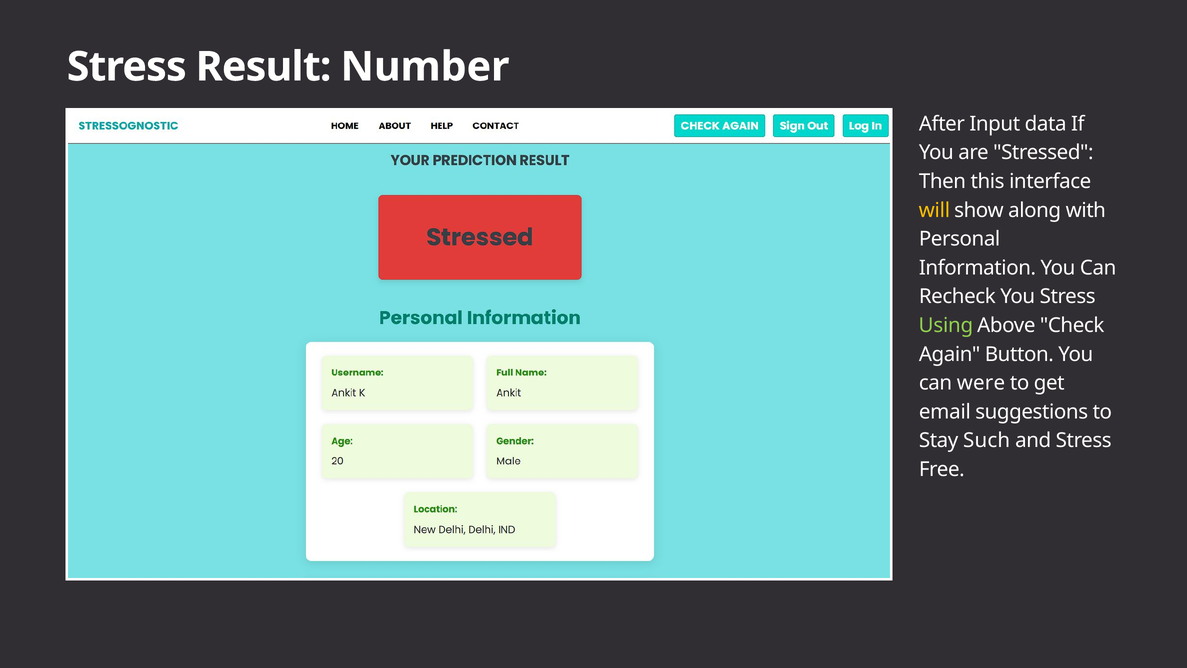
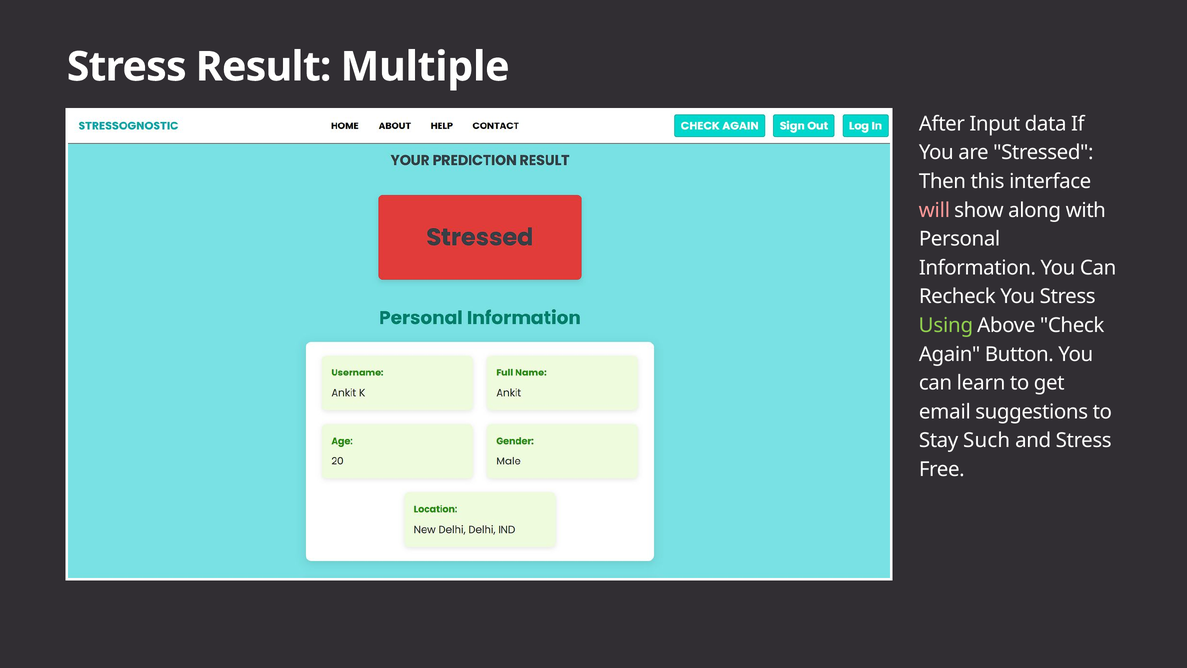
Number: Number -> Multiple
will colour: yellow -> pink
were: were -> learn
